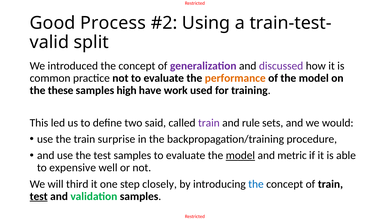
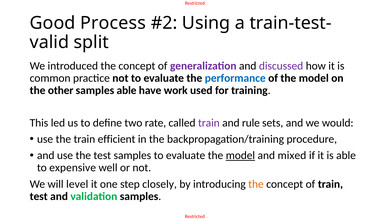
performance colour: orange -> blue
these: these -> other
samples high: high -> able
said: said -> rate
surprise: surprise -> efficient
metric: metric -> mixed
third: third -> level
the at (256, 184) colour: blue -> orange
test at (39, 197) underline: present -> none
